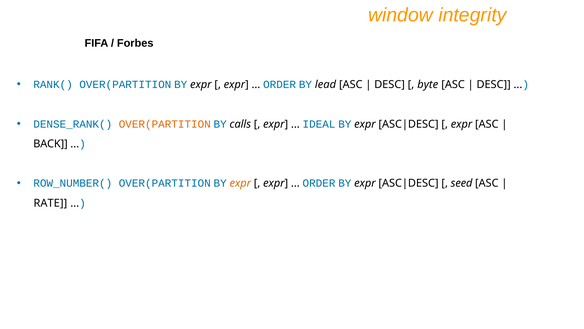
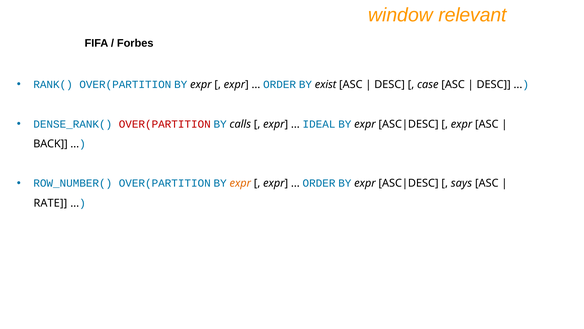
integrity: integrity -> relevant
lead: lead -> exist
byte: byte -> case
OVER(PARTITION at (165, 124) colour: orange -> red
seed: seed -> says
